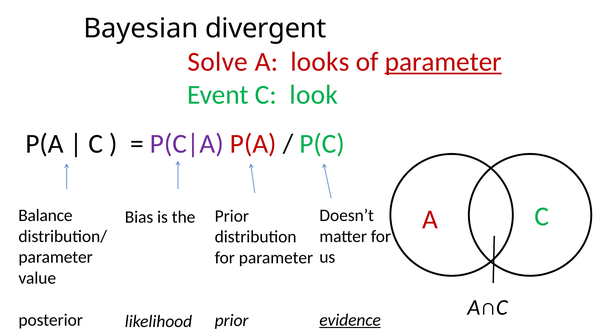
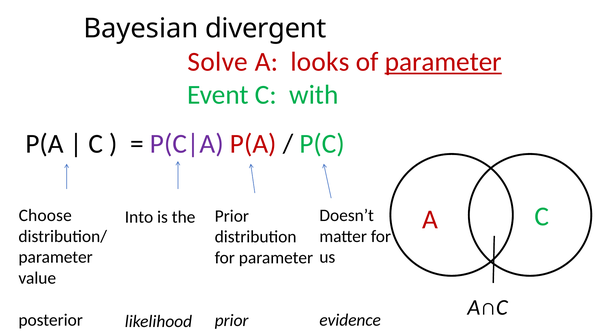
look: look -> with
Balance: Balance -> Choose
Bias: Bias -> Into
evidence underline: present -> none
